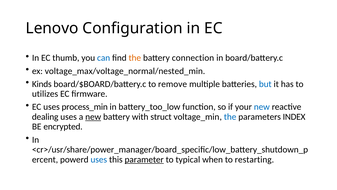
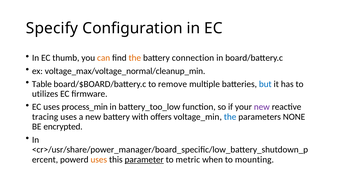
Lenovo: Lenovo -> Specify
can colour: blue -> orange
voltage_max/voltage_normal/nested_min: voltage_max/voltage_normal/nested_min -> voltage_max/voltage_normal/cleanup_min
Kinds: Kinds -> Table
new at (262, 107) colour: blue -> purple
dealing: dealing -> tracing
new at (93, 117) underline: present -> none
struct: struct -> offers
INDEX: INDEX -> NONE
uses at (99, 159) colour: blue -> orange
typical: typical -> metric
restarting: restarting -> mounting
